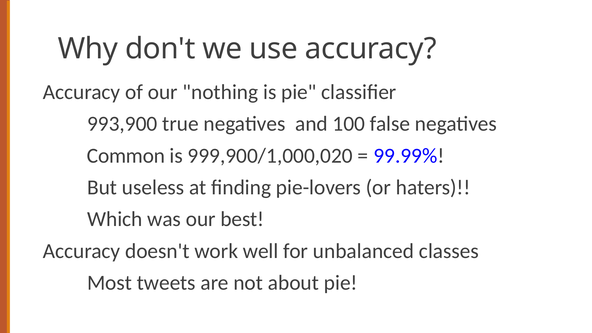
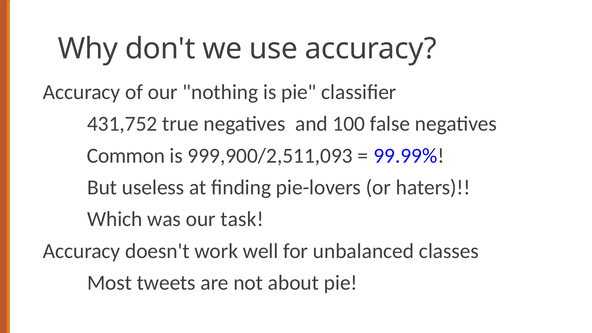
993,900: 993,900 -> 431,752
999,900/1,000,020: 999,900/1,000,020 -> 999,900/2,511,093
best: best -> task
